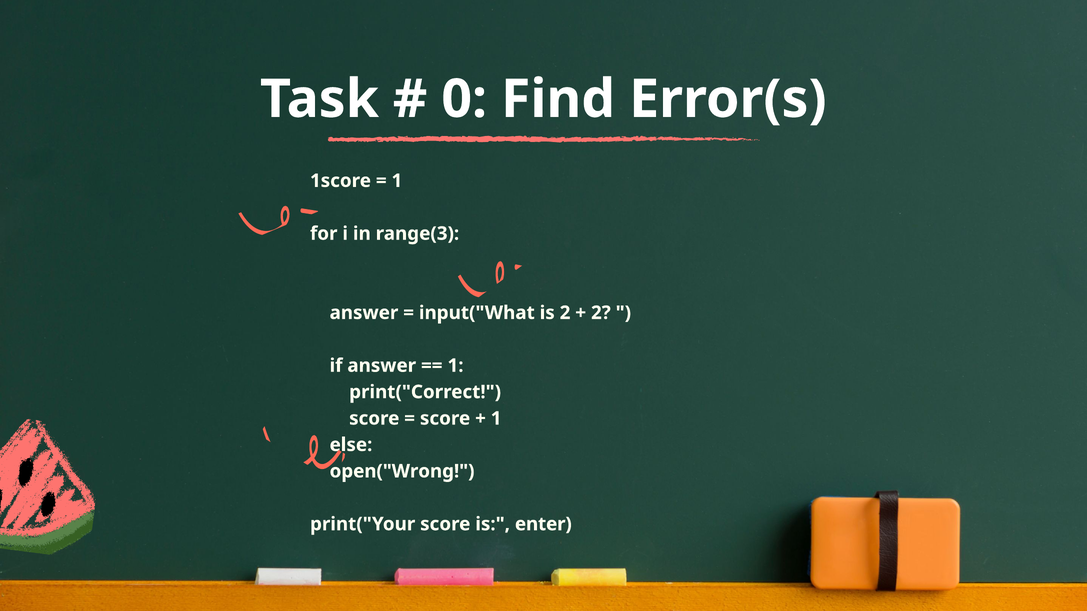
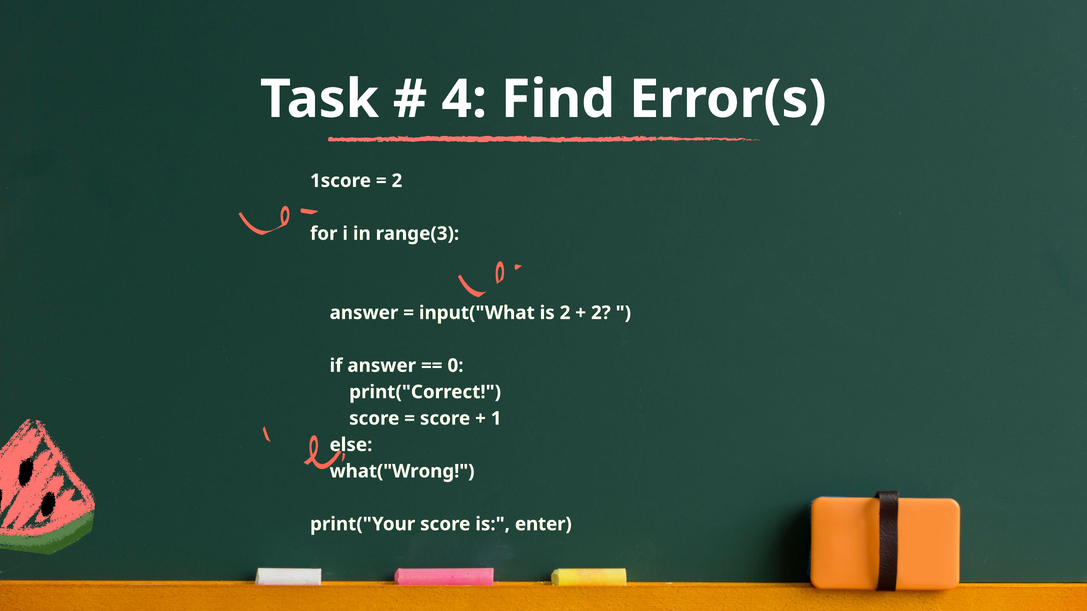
0: 0 -> 4
1 at (397, 181): 1 -> 2
1 at (456, 366): 1 -> 0
open("Wrong: open("Wrong -> what("Wrong
